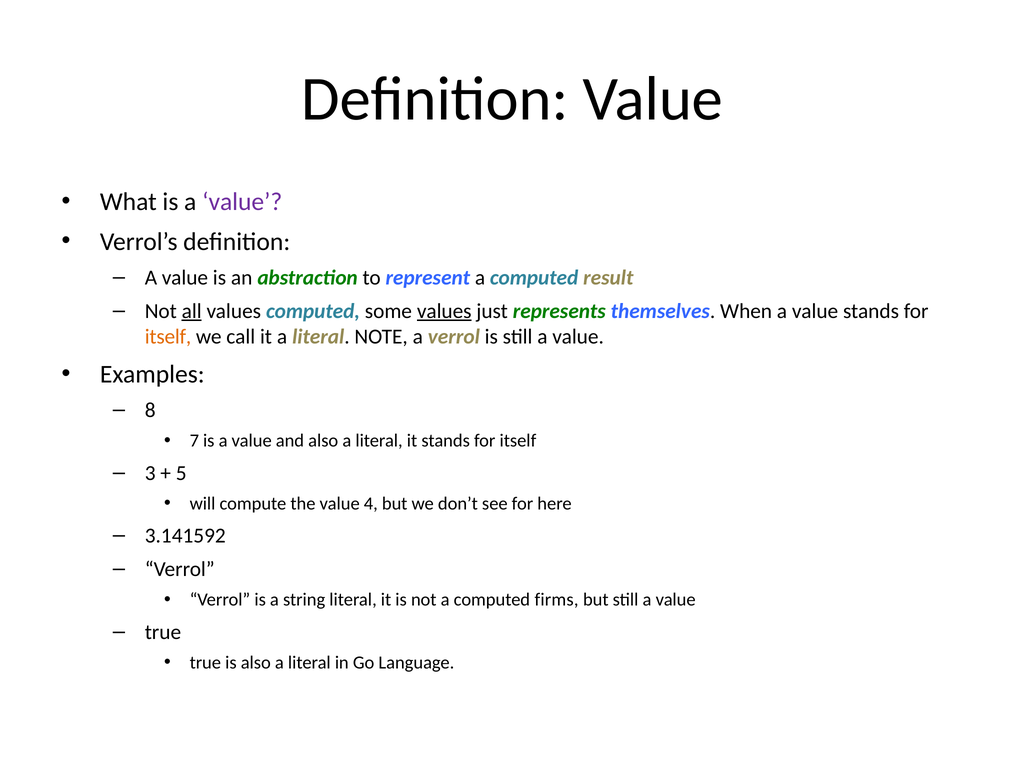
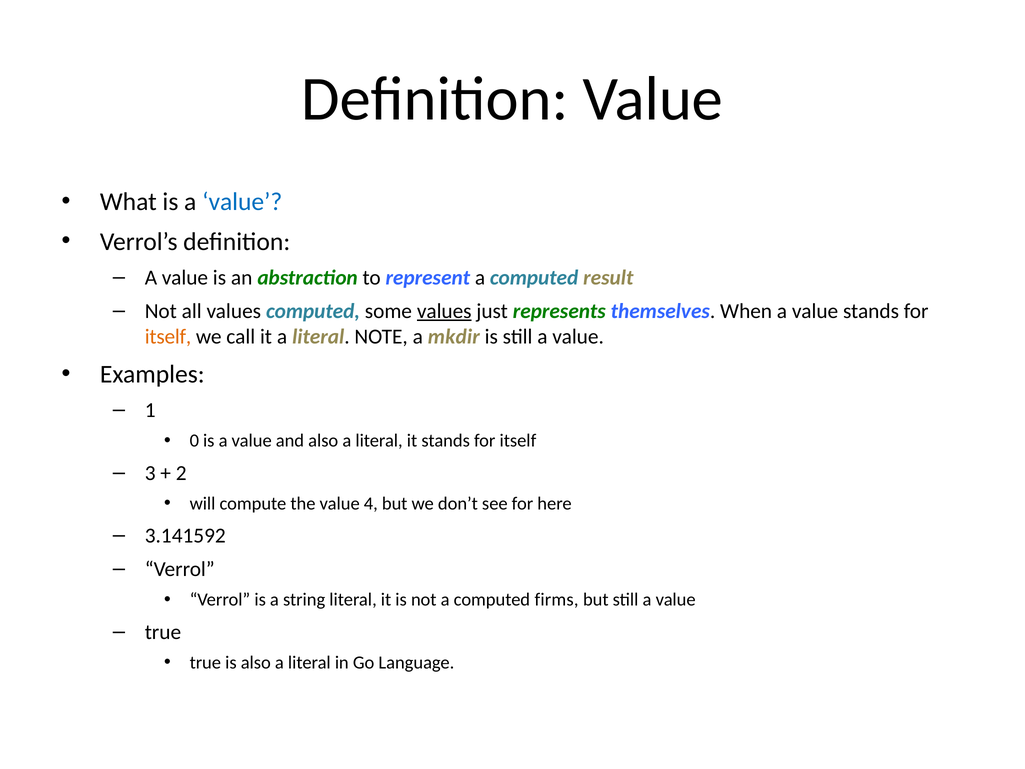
value at (242, 202) colour: purple -> blue
all underline: present -> none
a verrol: verrol -> mkdir
8: 8 -> 1
7: 7 -> 0
5: 5 -> 2
